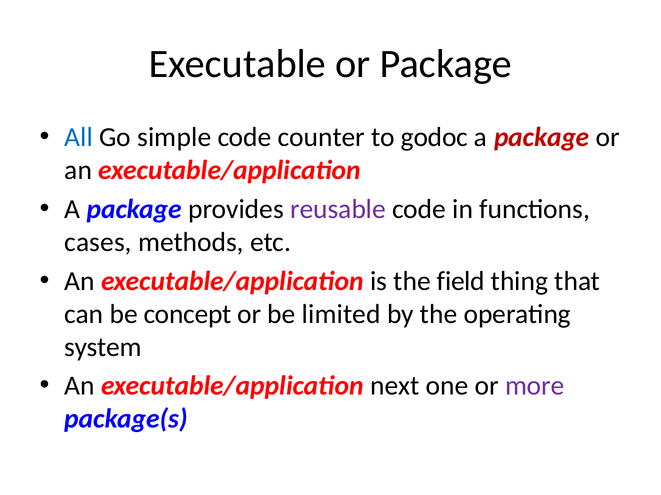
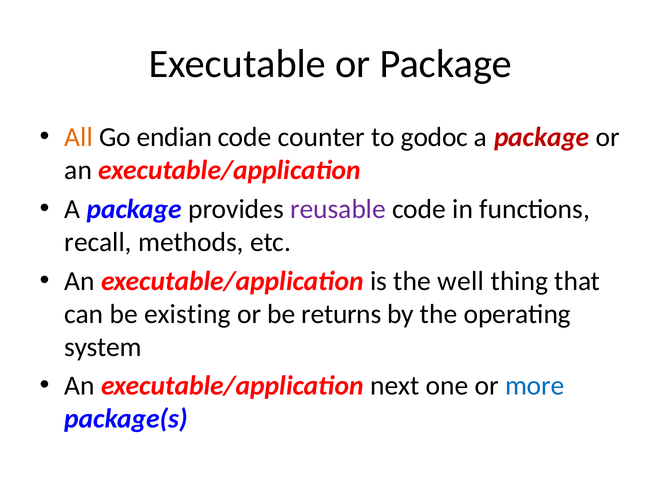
All colour: blue -> orange
simple: simple -> endian
cases: cases -> recall
field: field -> well
concept: concept -> existing
limited: limited -> returns
more colour: purple -> blue
